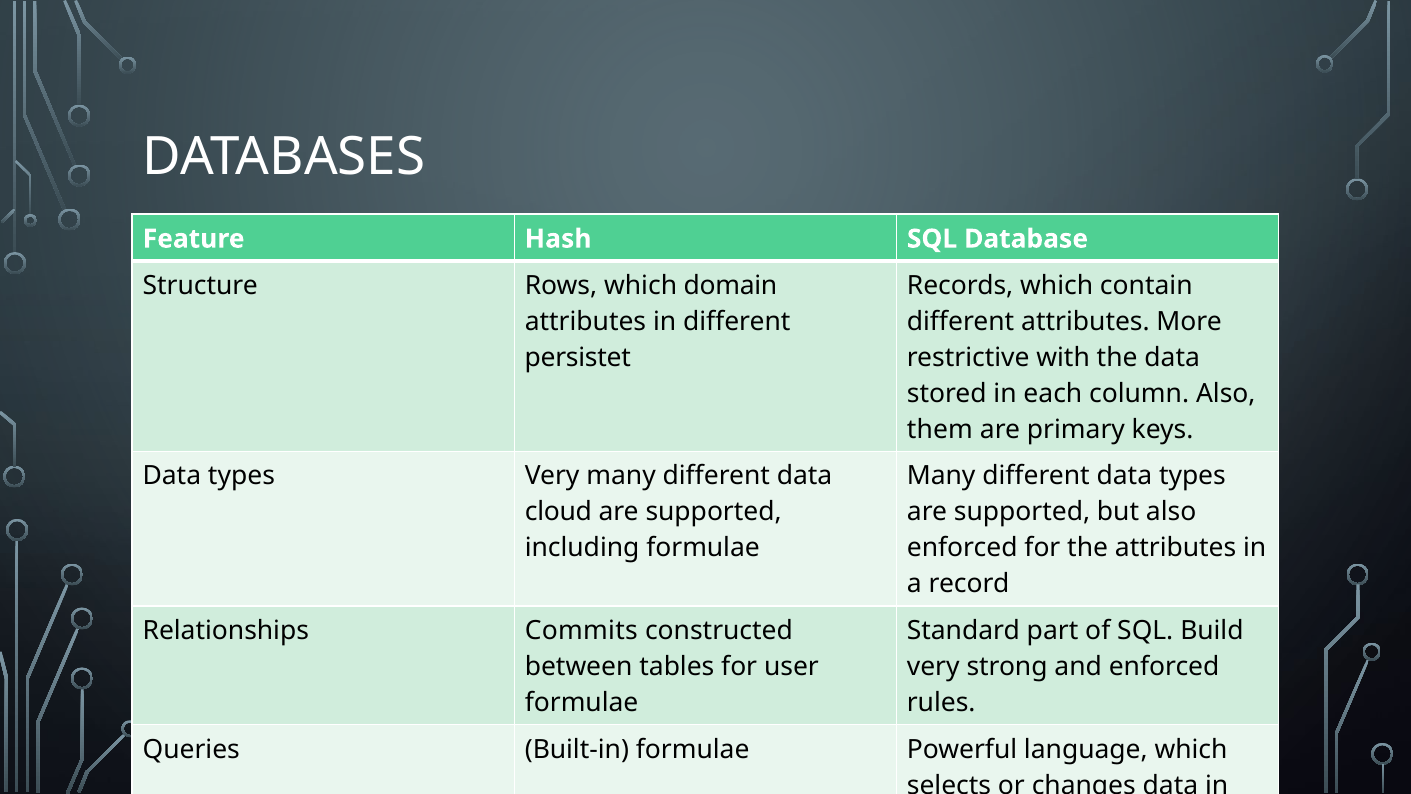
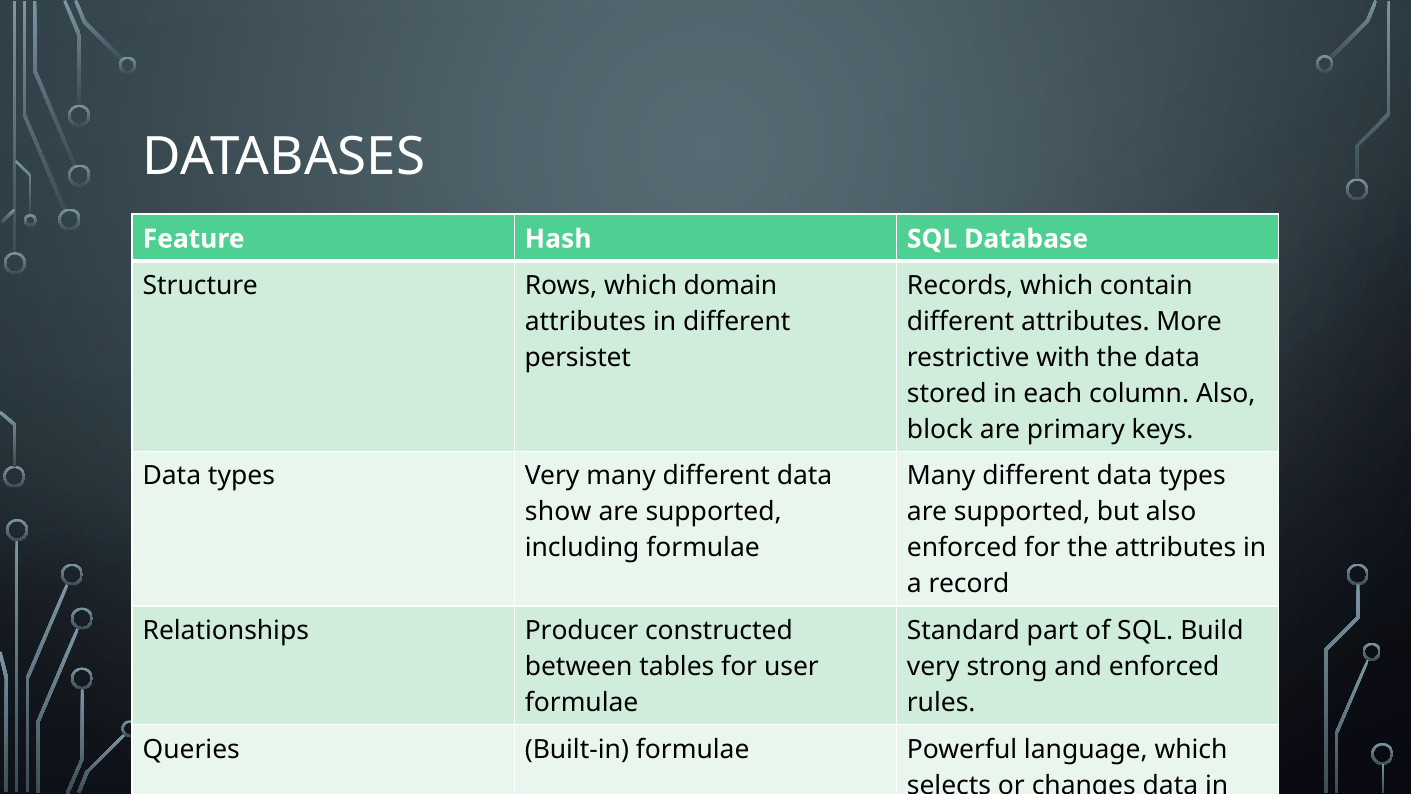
them: them -> block
cloud: cloud -> show
Commits: Commits -> Producer
